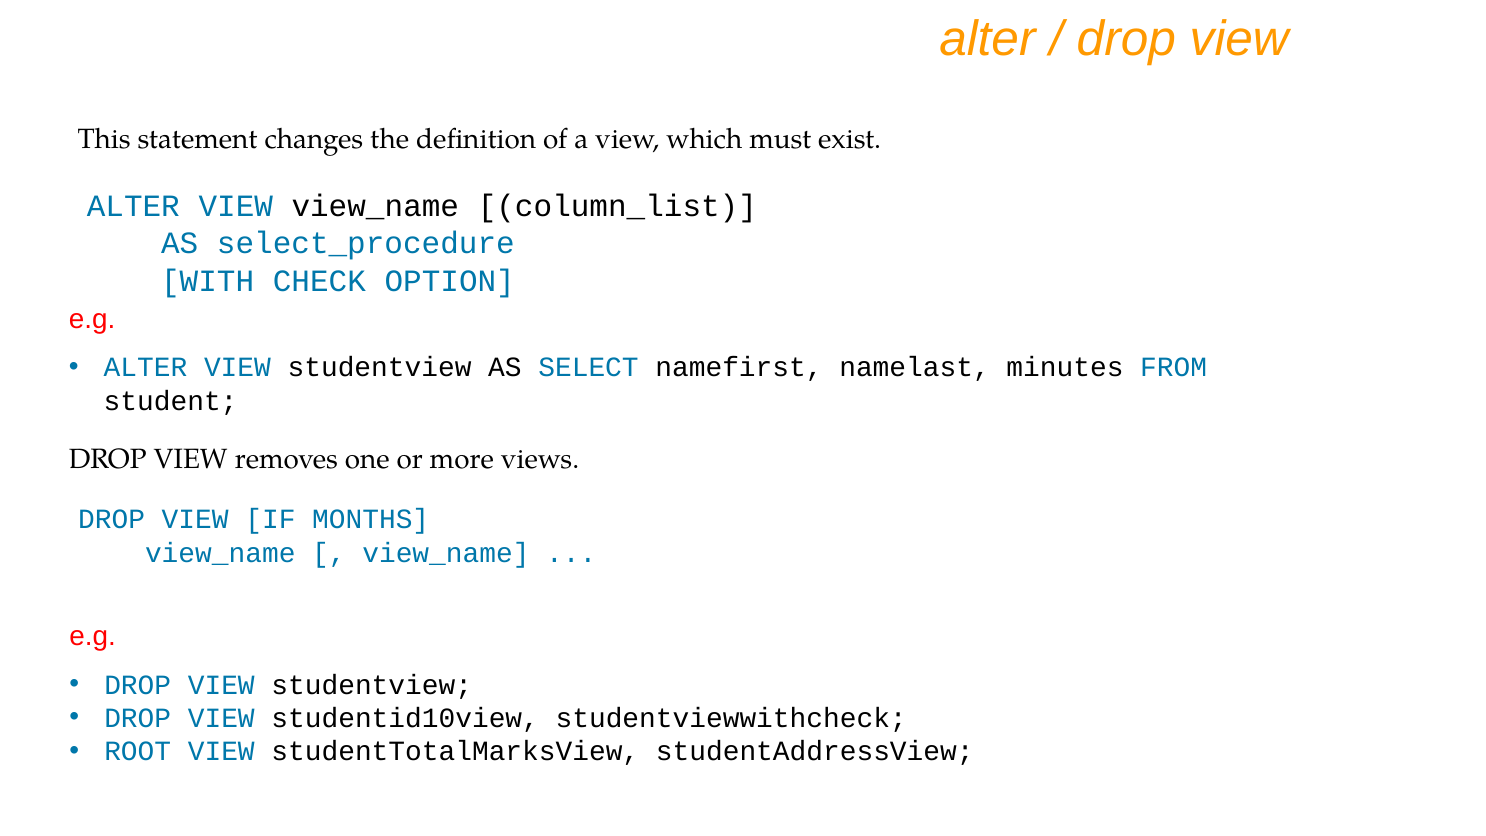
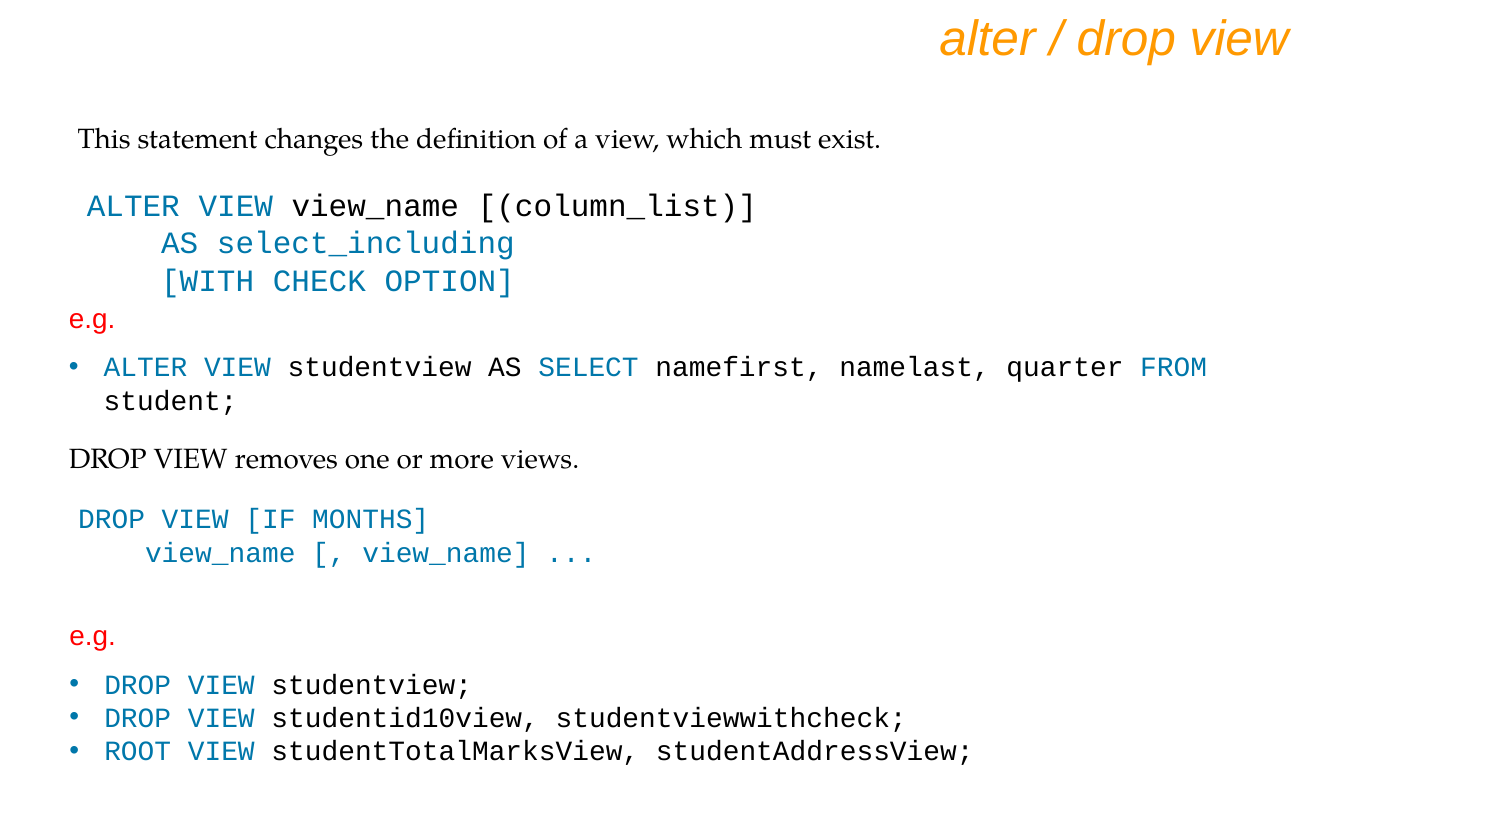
select_procedure: select_procedure -> select_including
minutes: minutes -> quarter
